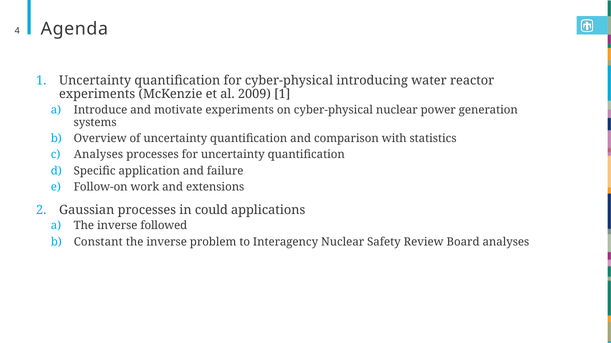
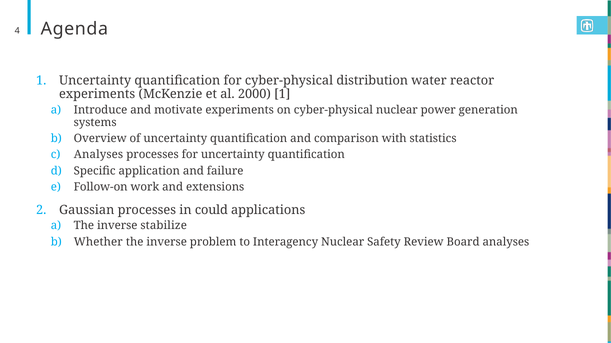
introducing: introducing -> distribution
2009: 2009 -> 2000
followed: followed -> stabilize
Constant: Constant -> Whether
